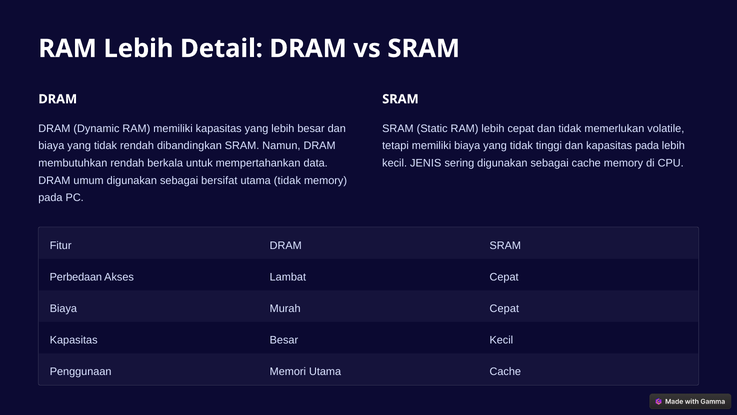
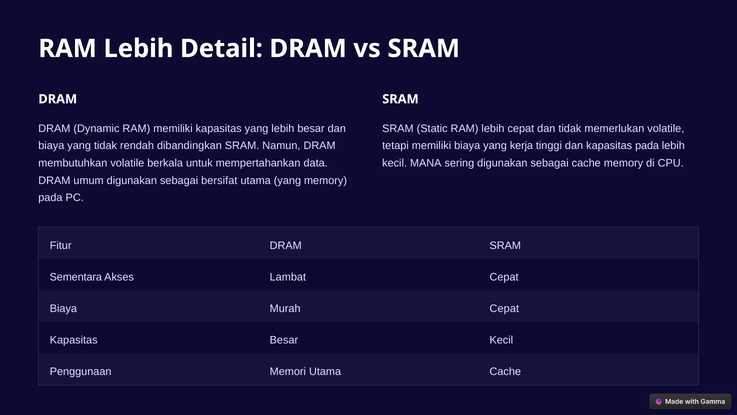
memiliki biaya yang tidak: tidak -> kerja
membutuhkan rendah: rendah -> volatile
JENIS: JENIS -> MANA
utama tidak: tidak -> yang
Perbedaan: Perbedaan -> Sementara
